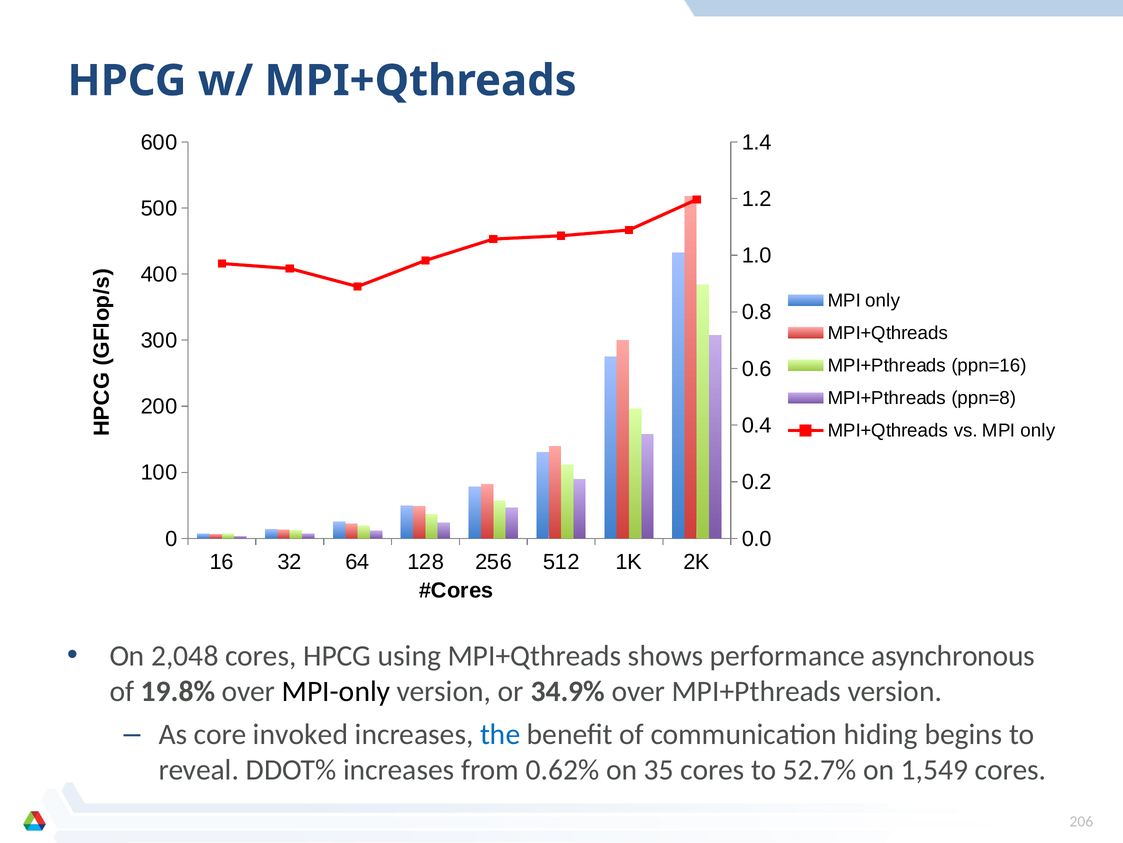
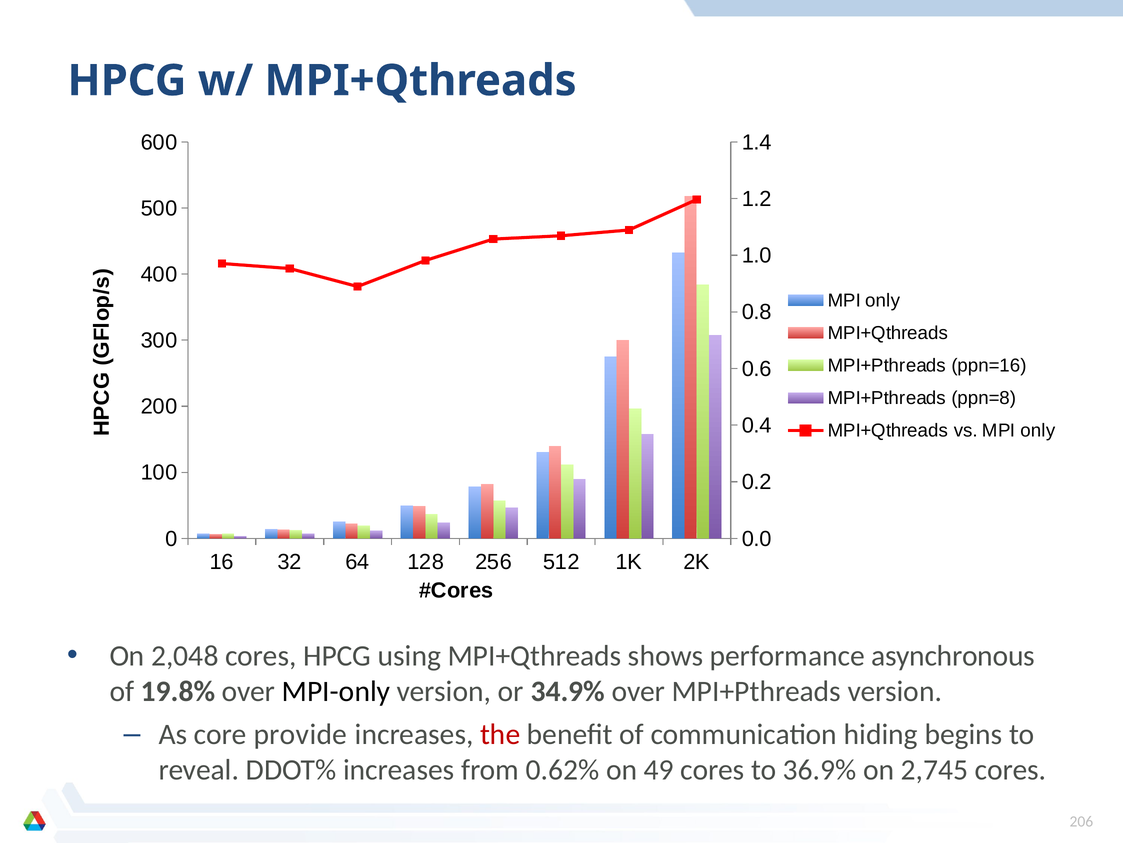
invoked: invoked -> provide
the colour: blue -> red
35: 35 -> 49
52.7%: 52.7% -> 36.9%
1,549: 1,549 -> 2,745
